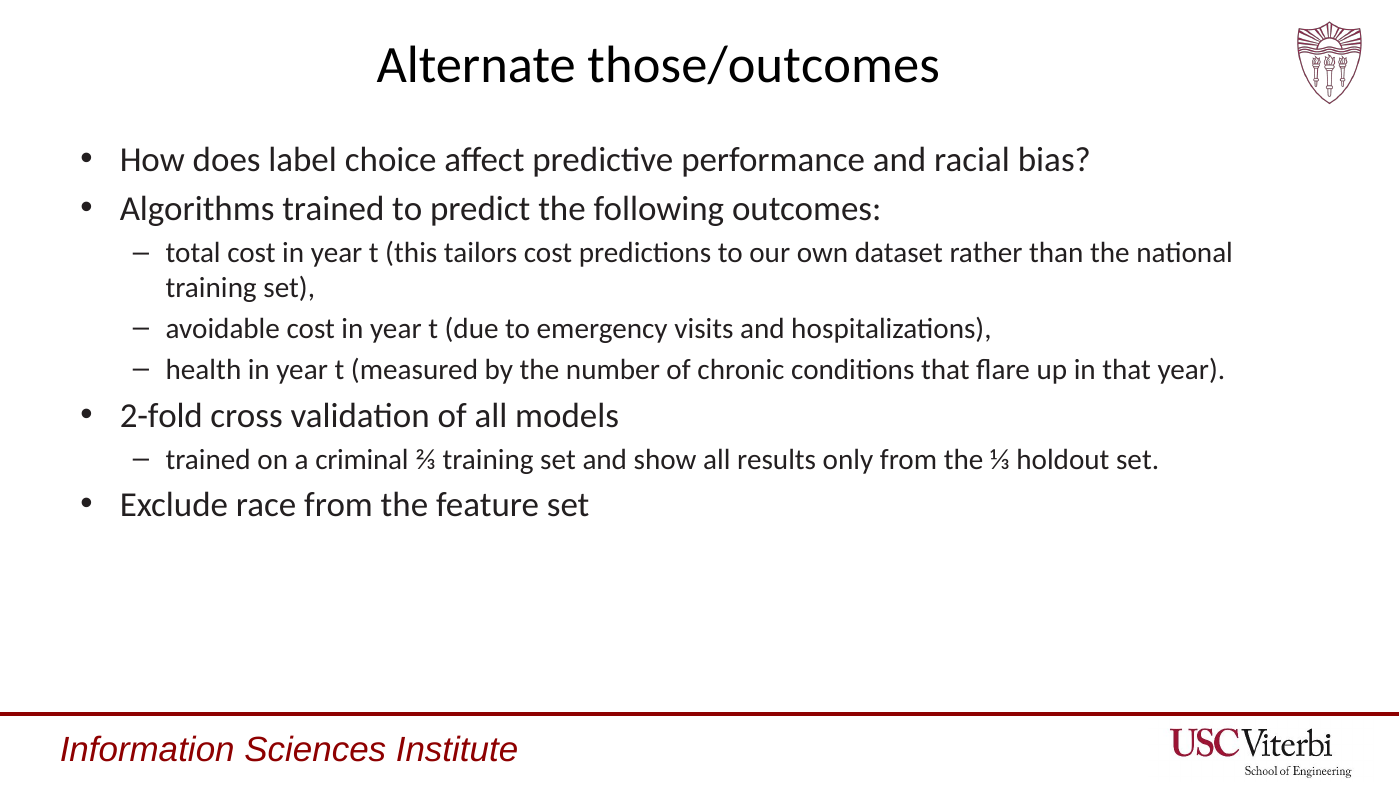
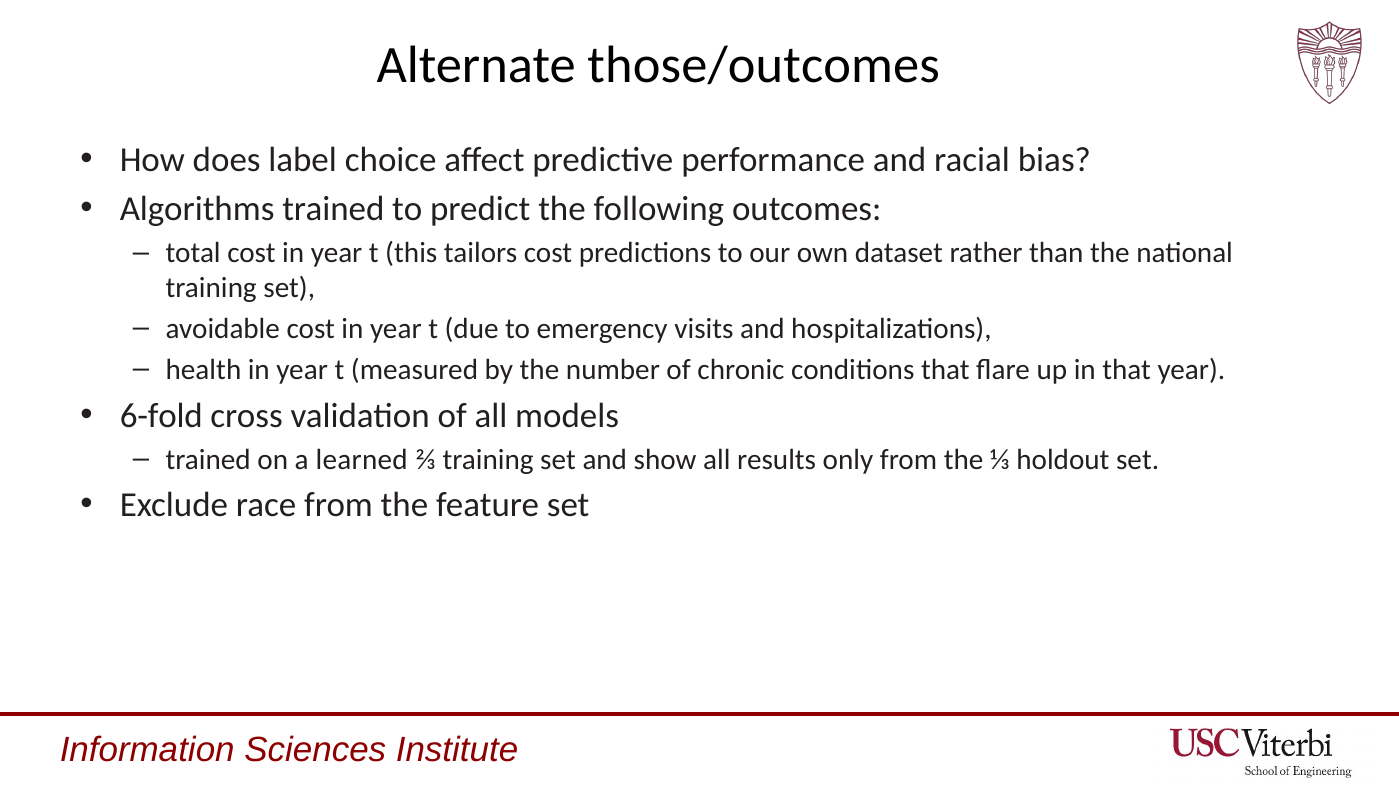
2-fold: 2-fold -> 6-fold
criminal: criminal -> learned
